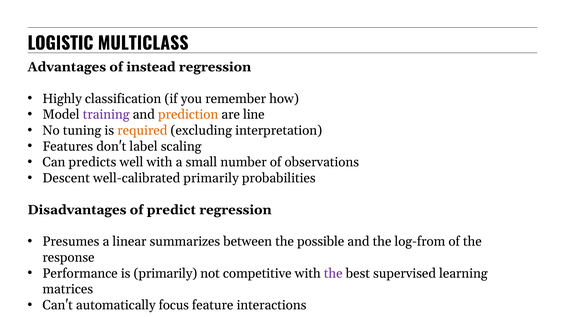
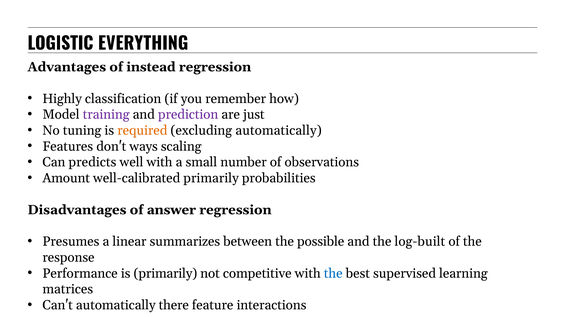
MULTICLASS: MULTICLASS -> EVERYTHING
prediction colour: orange -> purple
line: line -> just
excluding interpretation: interpretation -> automatically
label: label -> ways
Descent: Descent -> Amount
predict: predict -> answer
log-from: log-from -> log-built
the at (333, 274) colour: purple -> blue
focus: focus -> there
